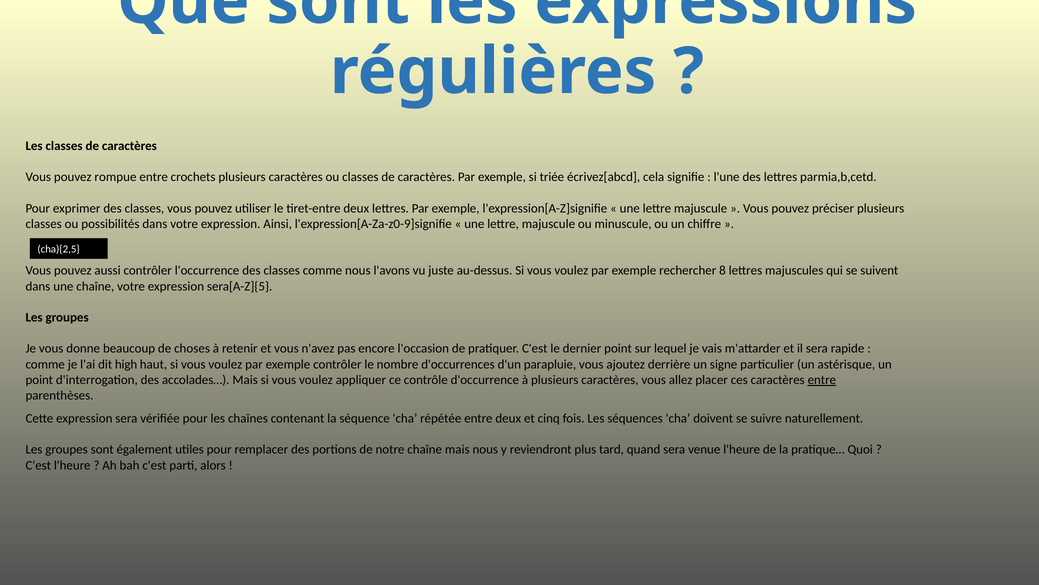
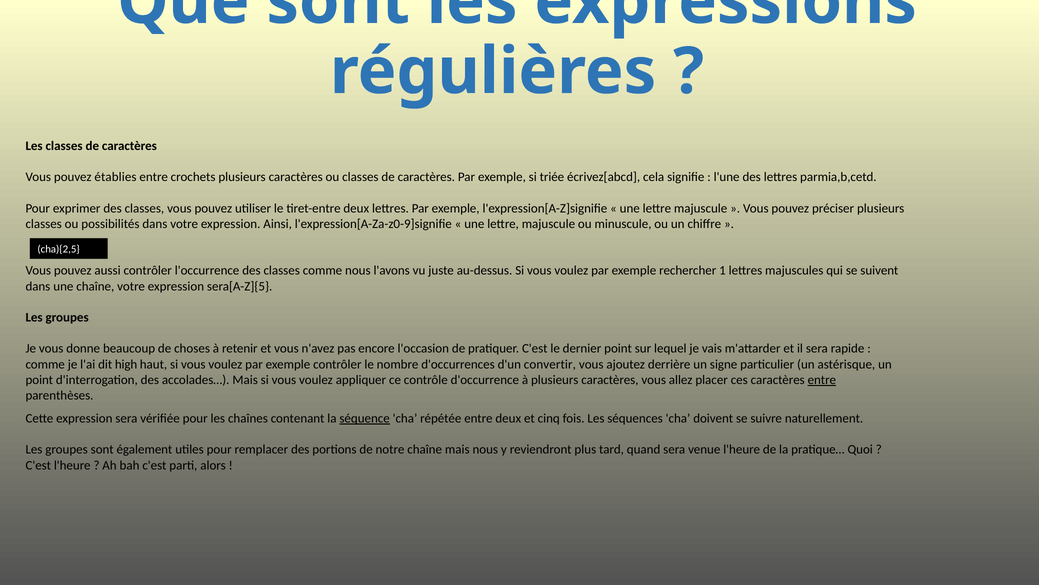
rompue: rompue -> établies
8: 8 -> 1
parapluie: parapluie -> convertir
séquence underline: none -> present
